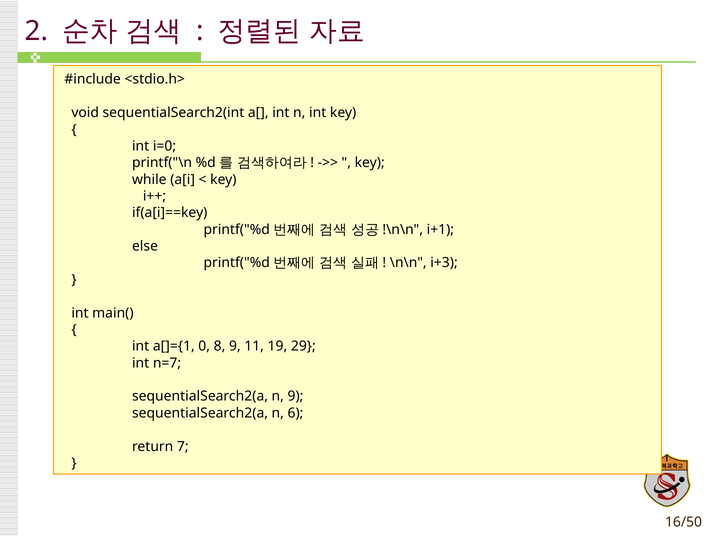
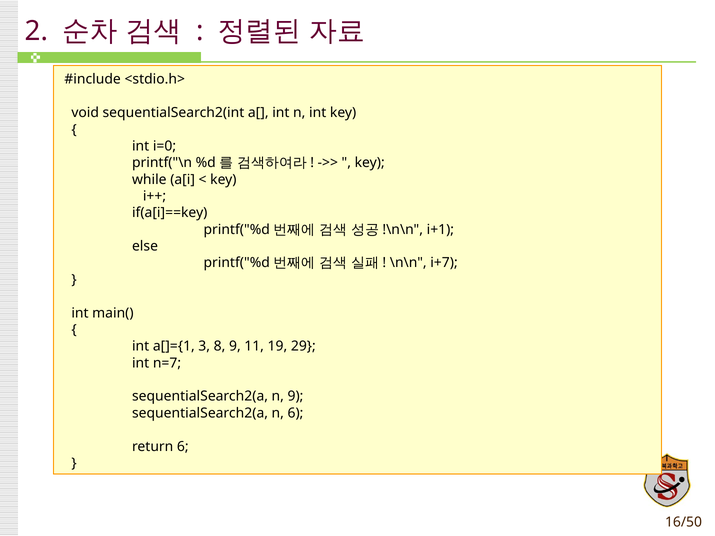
i+3: i+3 -> i+7
0: 0 -> 3
return 7: 7 -> 6
